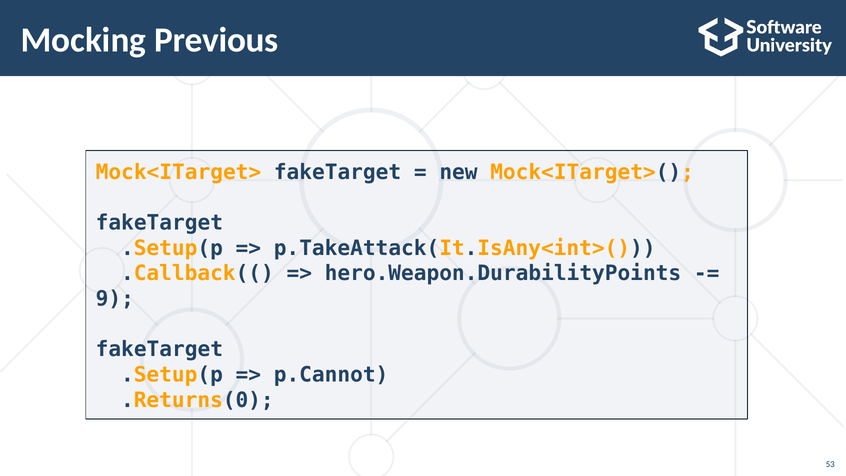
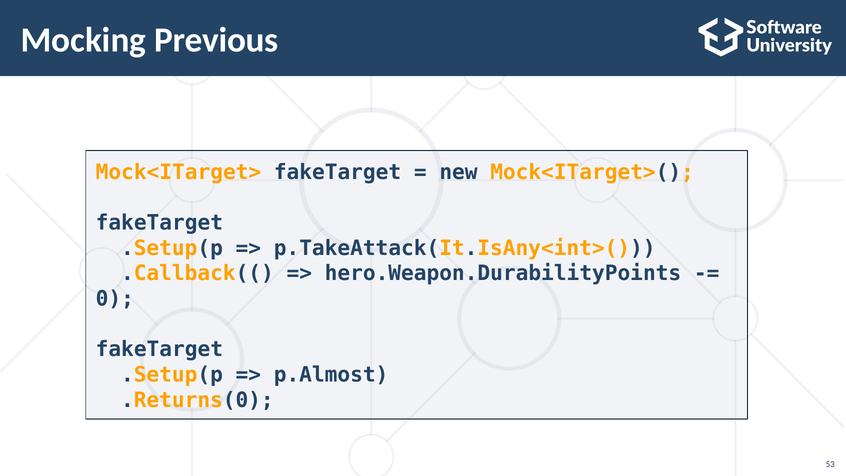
9: 9 -> 0
p.Cannot: p.Cannot -> p.Almost
